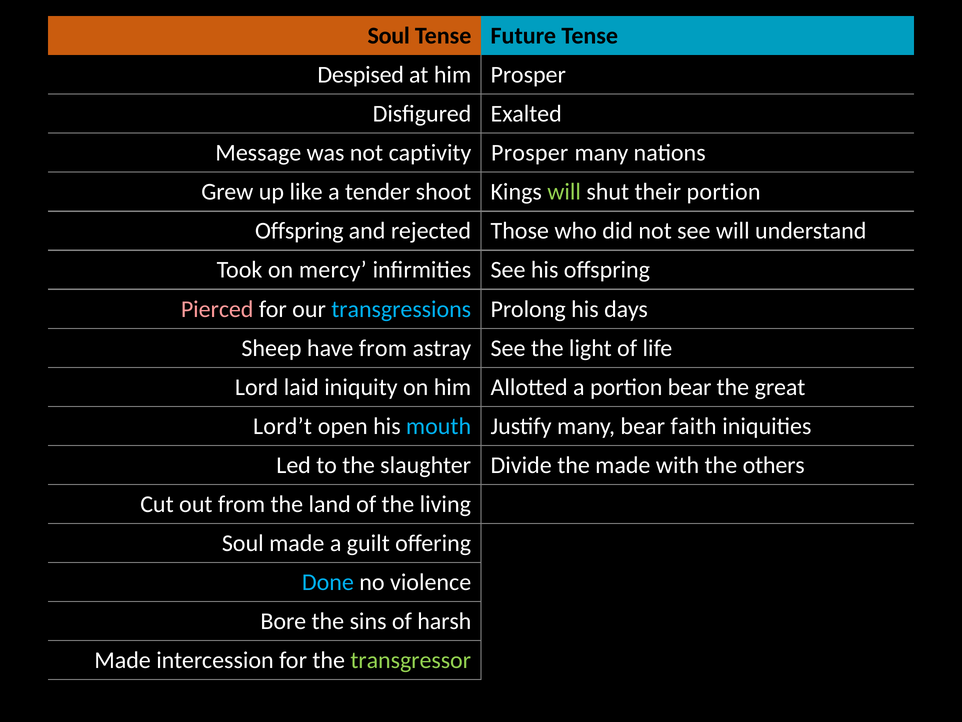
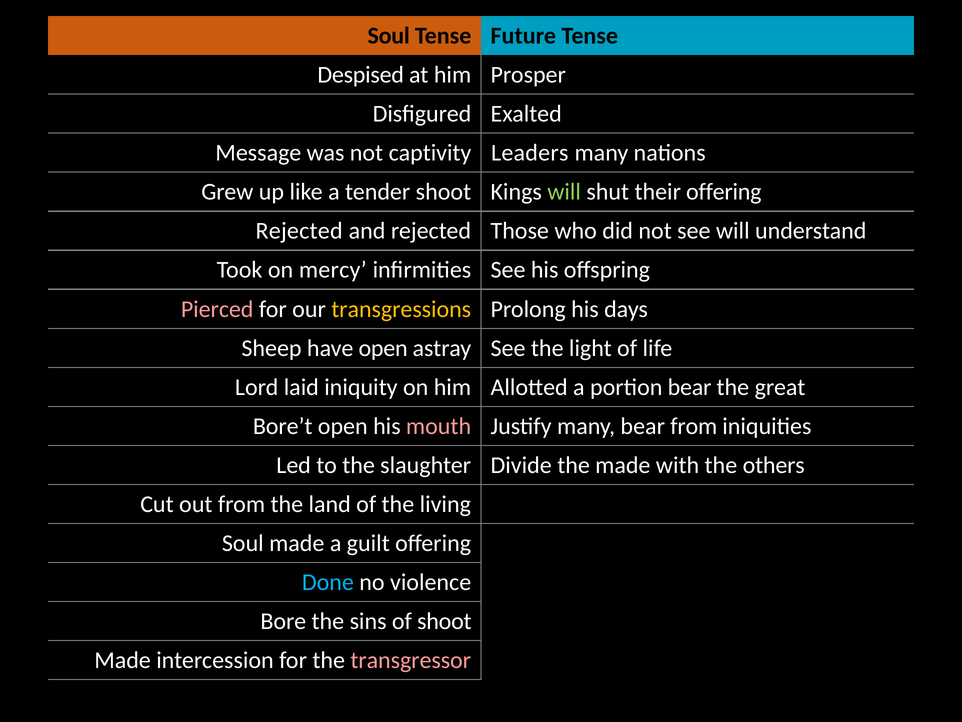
Prosper at (530, 153): Prosper -> Leaders
their portion: portion -> offering
Offspring at (299, 231): Offspring -> Rejected
transgressions colour: light blue -> yellow
have from: from -> open
Lord’t: Lord’t -> Bore’t
mouth colour: light blue -> pink
bear faith: faith -> from
of harsh: harsh -> shoot
transgressor colour: light green -> pink
